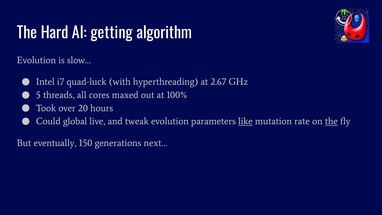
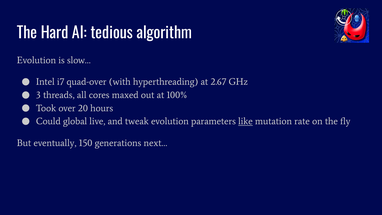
getting: getting -> tedious
quad-luck: quad-luck -> quad-over
5: 5 -> 3
the at (331, 121) underline: present -> none
